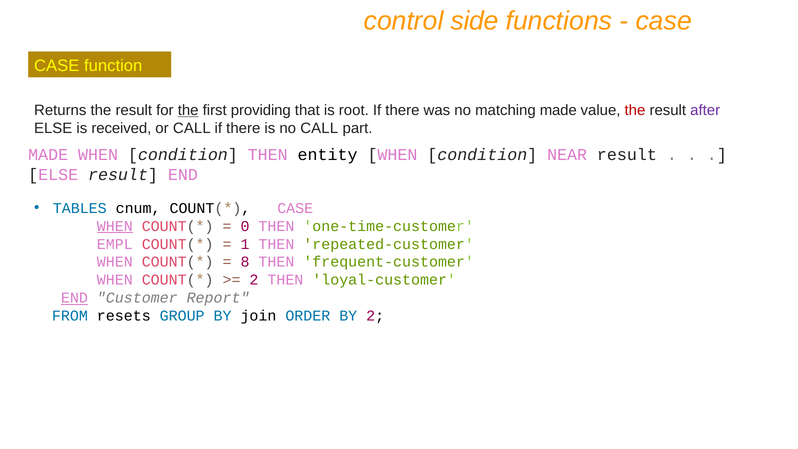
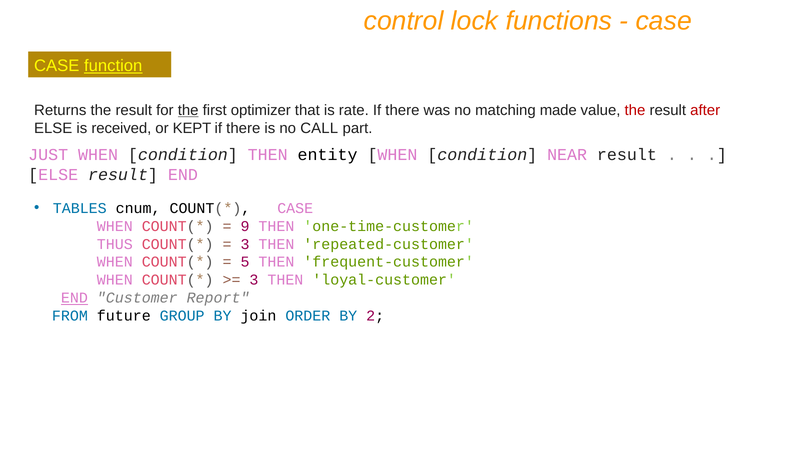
side: side -> lock
function underline: none -> present
providing: providing -> optimizer
root: root -> rate
after colour: purple -> red
or CALL: CALL -> KEPT
MADE at (48, 155): MADE -> JUST
WHEN at (115, 226) underline: present -> none
0: 0 -> 9
EMPL: EMPL -> THUS
1 at (245, 244): 1 -> 3
8: 8 -> 5
2 at (254, 280): 2 -> 3
resets: resets -> future
